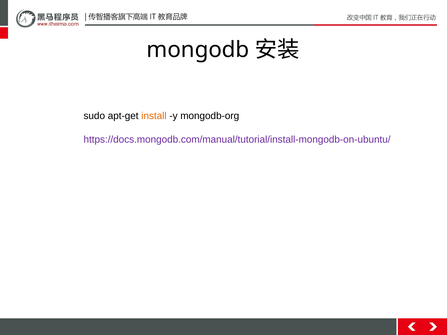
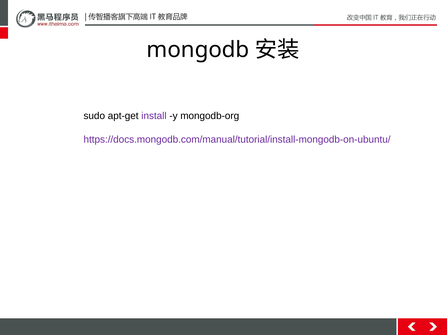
install colour: orange -> purple
